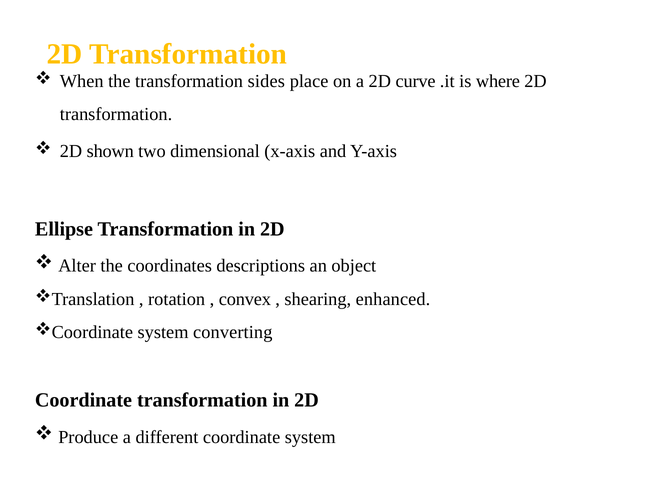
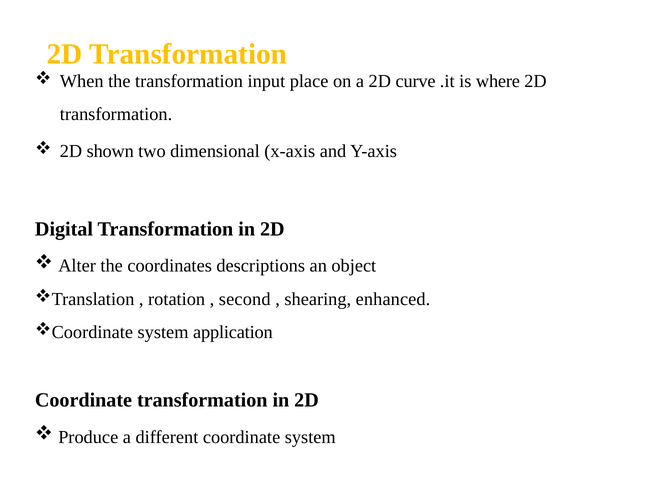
sides: sides -> input
Ellipse: Ellipse -> Digital
convex: convex -> second
converting: converting -> application
